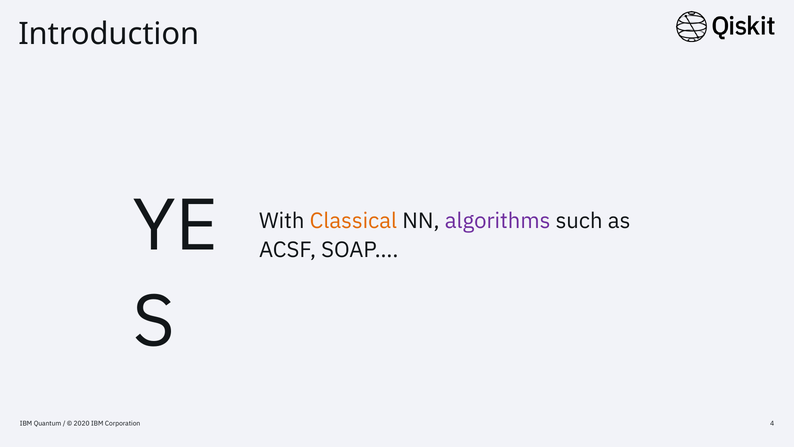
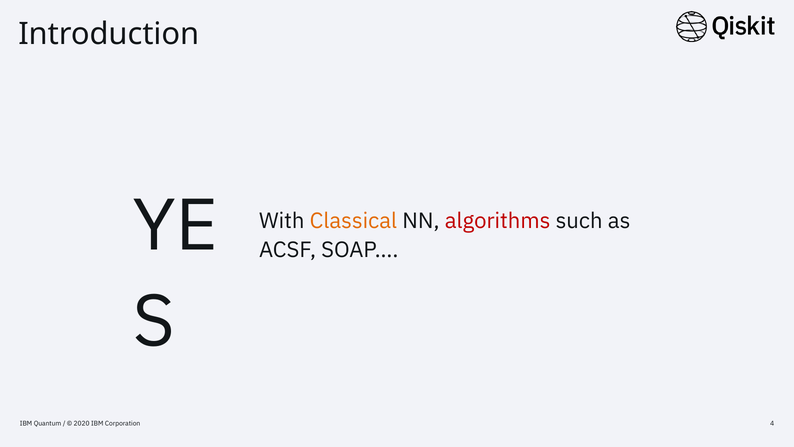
algorithms colour: purple -> red
